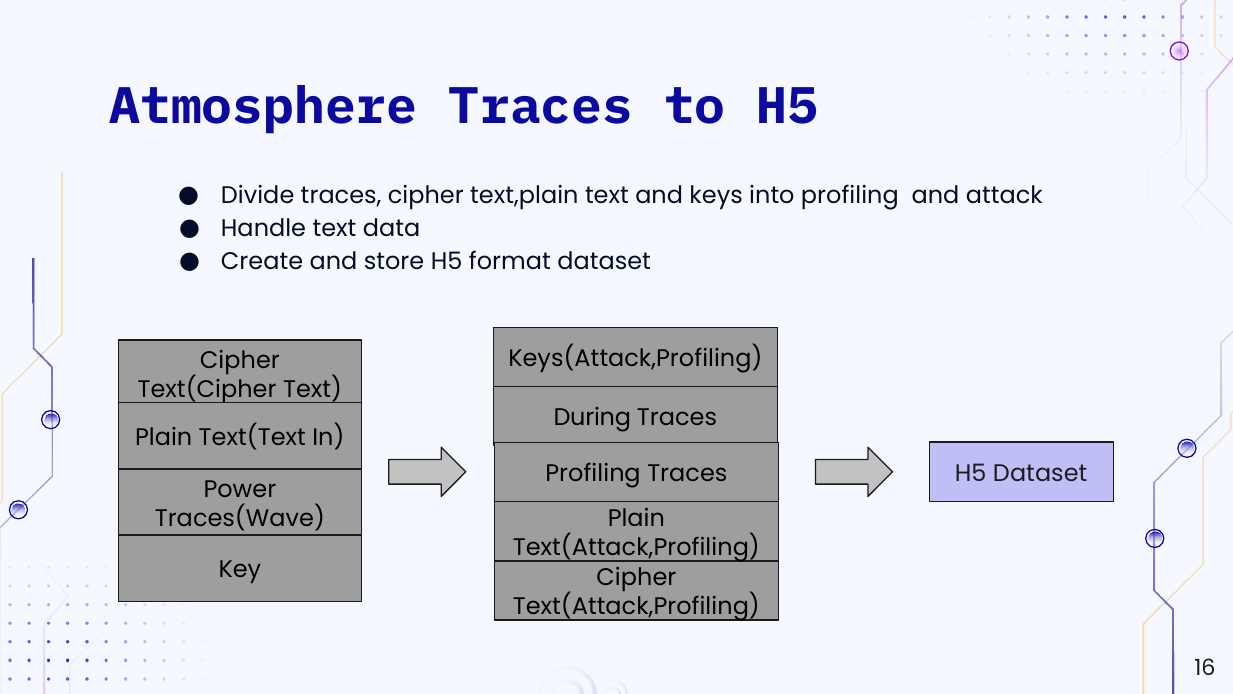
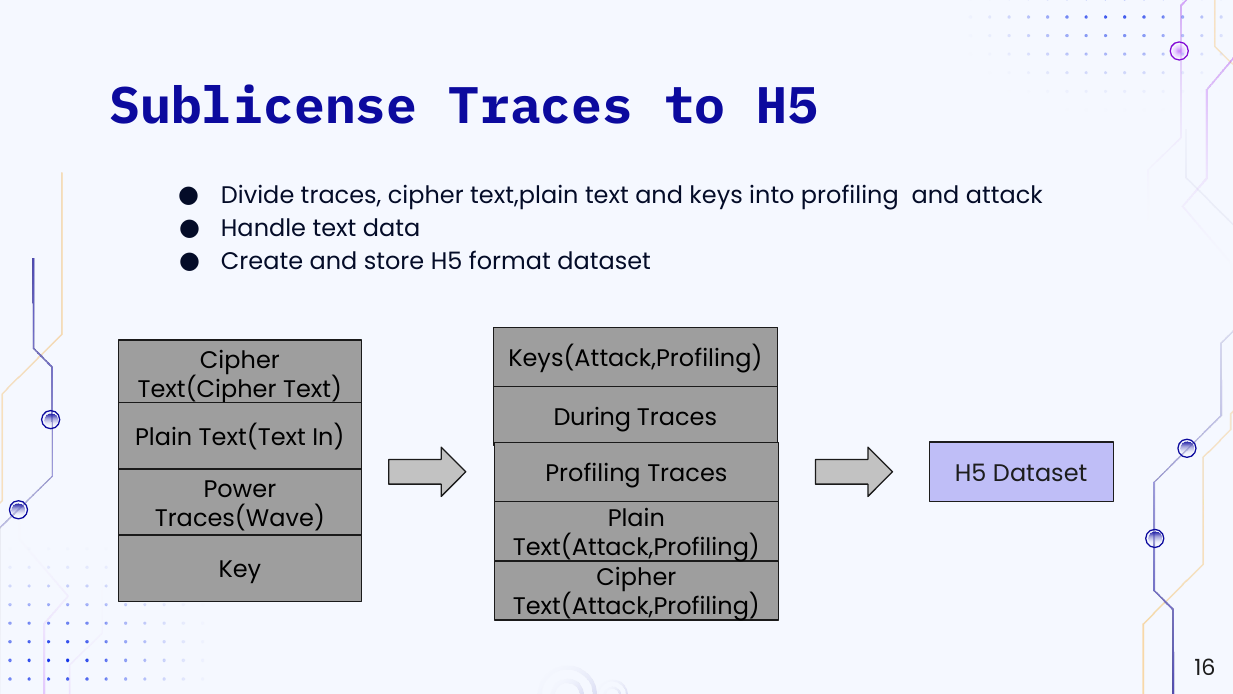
Atmosphere: Atmosphere -> Sublicense
